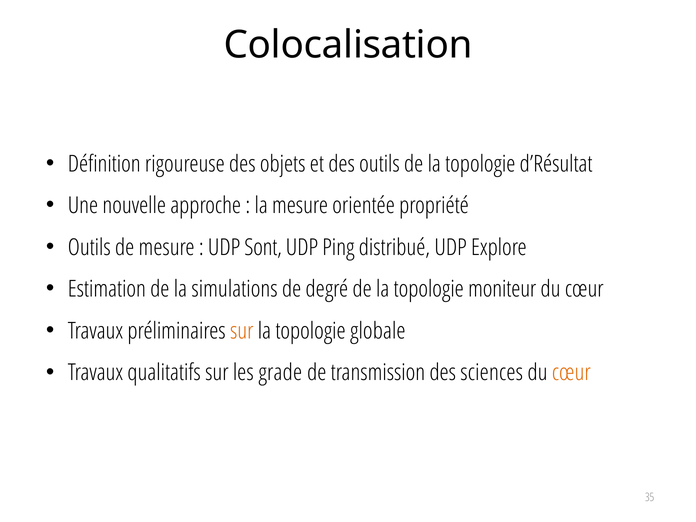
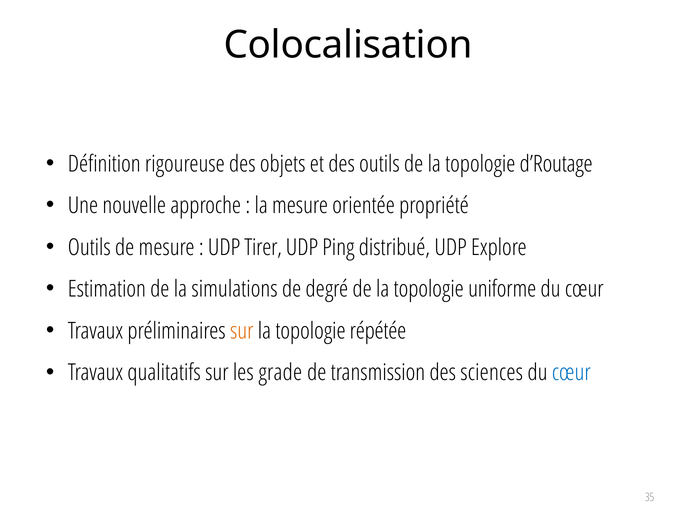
d’Résultat: d’Résultat -> d’Routage
Sont: Sont -> Tirer
moniteur: moniteur -> uniforme
globale: globale -> répétée
cœur at (571, 373) colour: orange -> blue
